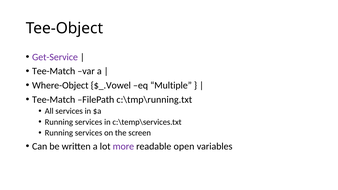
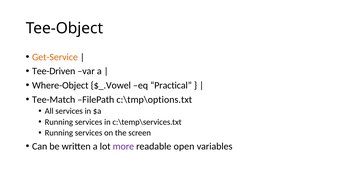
Get-Service colour: purple -> orange
Tee-Match at (54, 71): Tee-Match -> Tee-Driven
Multiple: Multiple -> Practical
c:\tmp\running.txt: c:\tmp\running.txt -> c:\tmp\options.txt
